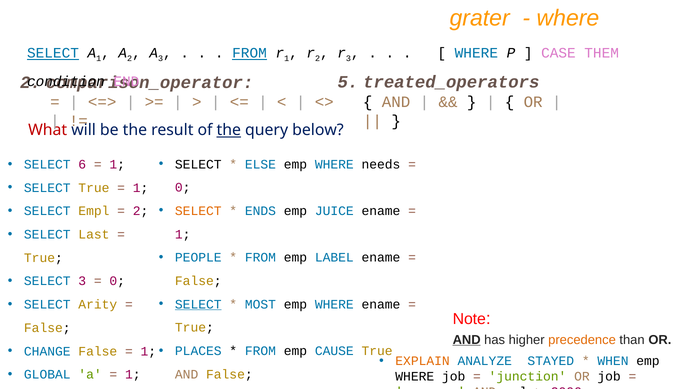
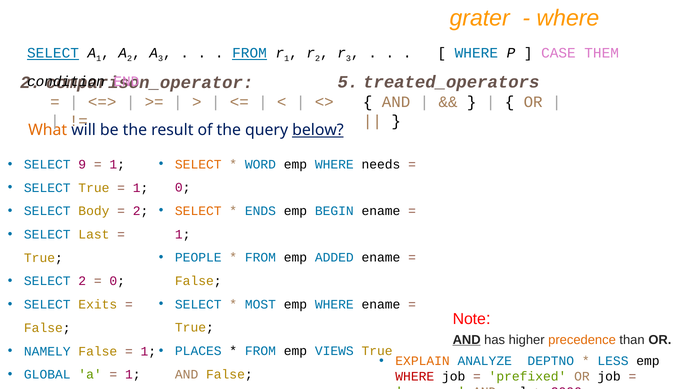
What colour: red -> orange
the at (229, 130) underline: present -> none
below underline: none -> present
SELECT at (198, 164) colour: black -> orange
ELSE: ELSE -> WORD
6: 6 -> 9
JUICE: JUICE -> BEGIN
Empl: Empl -> Body
LABEL: LABEL -> ADDED
SELECT 3: 3 -> 2
SELECT at (198, 304) underline: present -> none
Arity: Arity -> Exits
CAUSE: CAUSE -> VIEWS
CHANGE: CHANGE -> NAMELY
STAYED: STAYED -> DEPTNO
WHEN: WHEN -> LESS
WHERE at (415, 376) colour: black -> red
junction: junction -> prefixed
